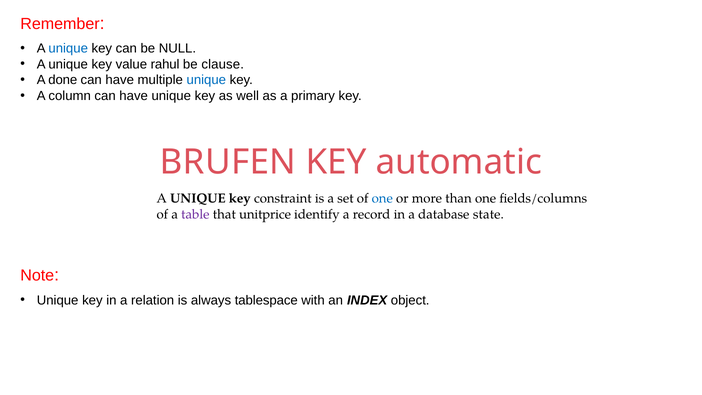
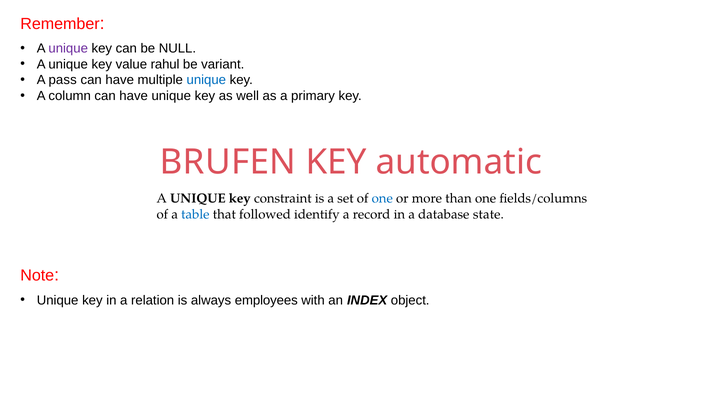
unique at (68, 48) colour: blue -> purple
clause: clause -> variant
done: done -> pass
table colour: purple -> blue
unitprice: unitprice -> followed
tablespace: tablespace -> employees
